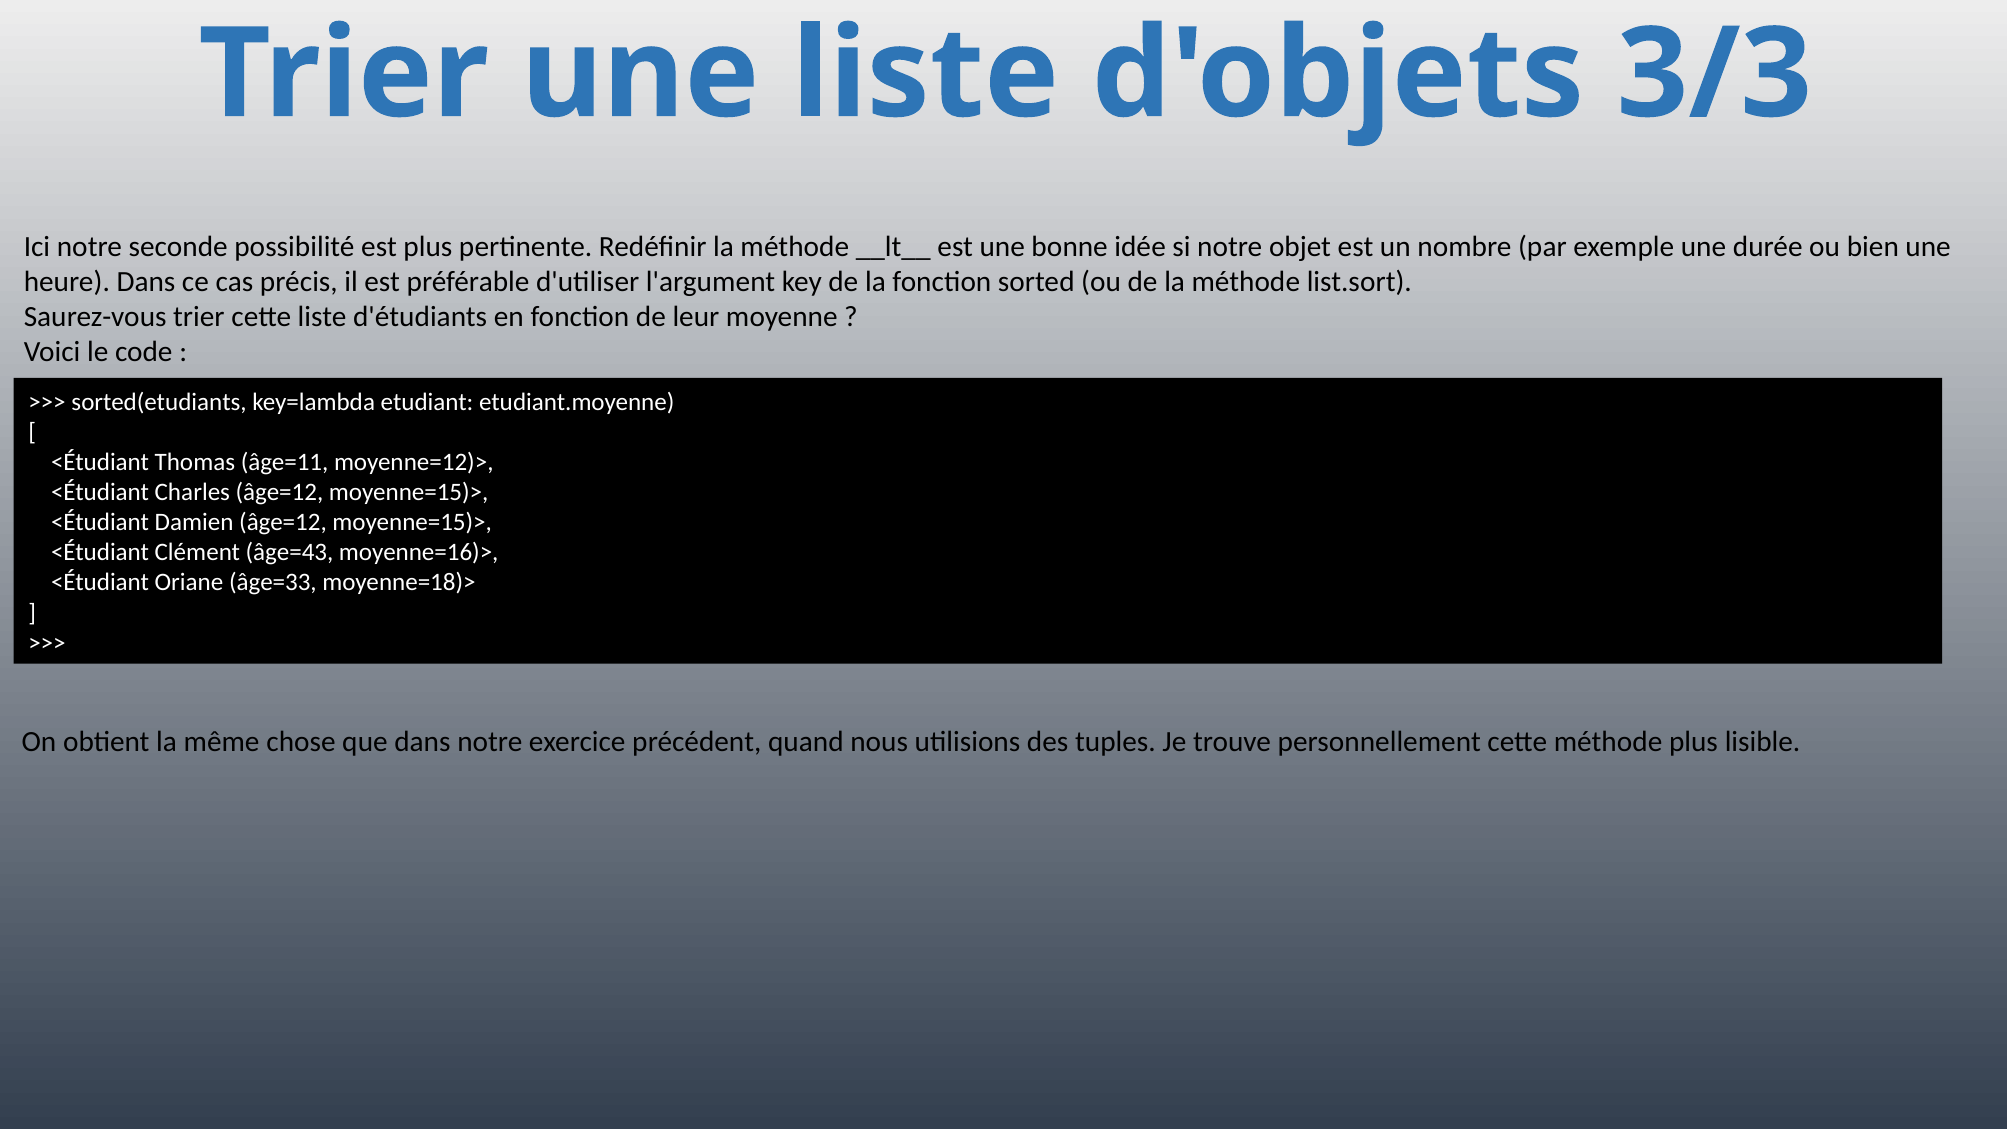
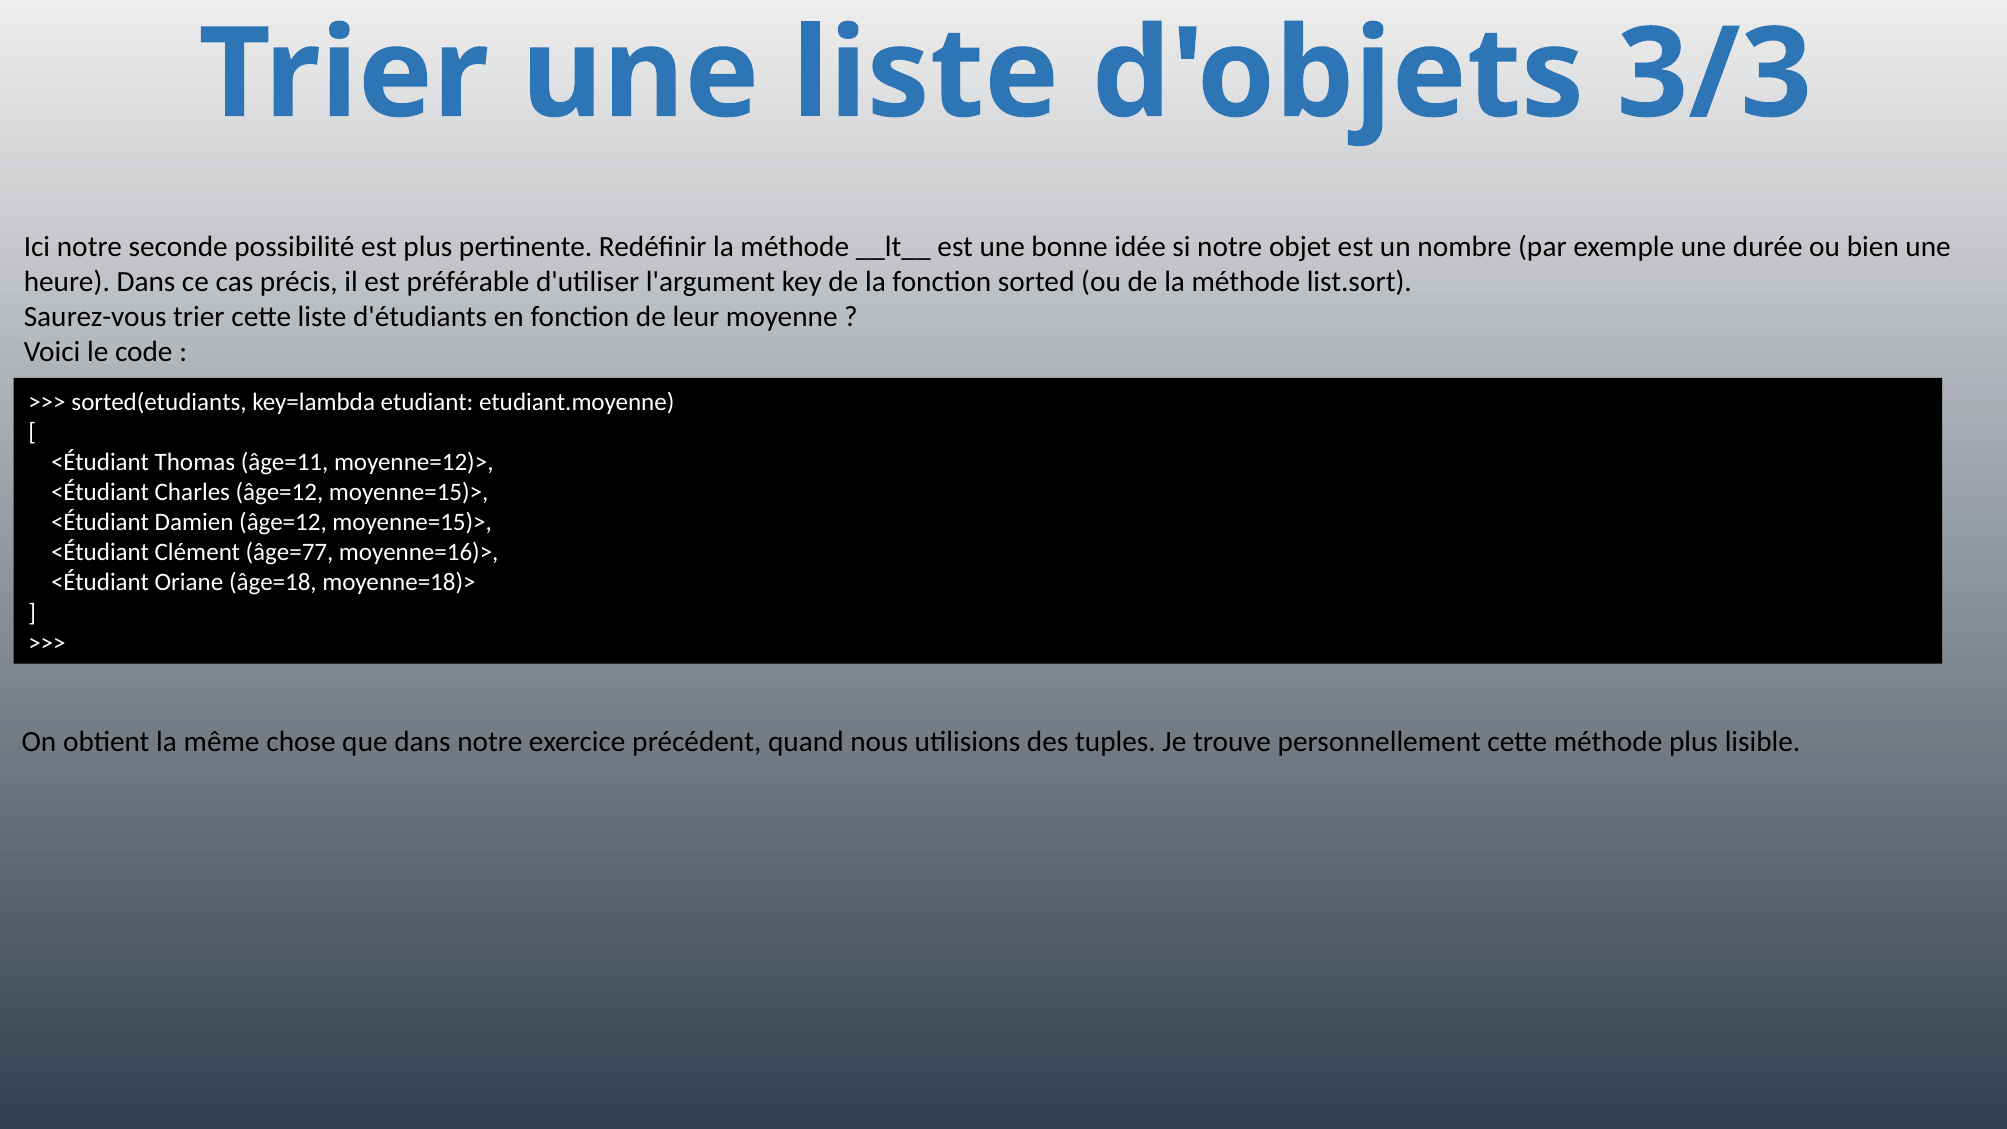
âge=43: âge=43 -> âge=77
âge=33: âge=33 -> âge=18
